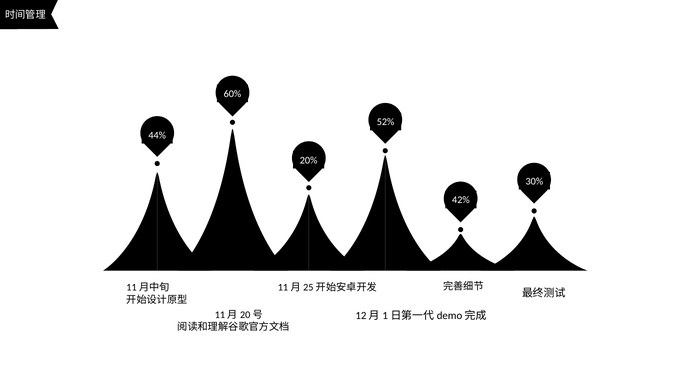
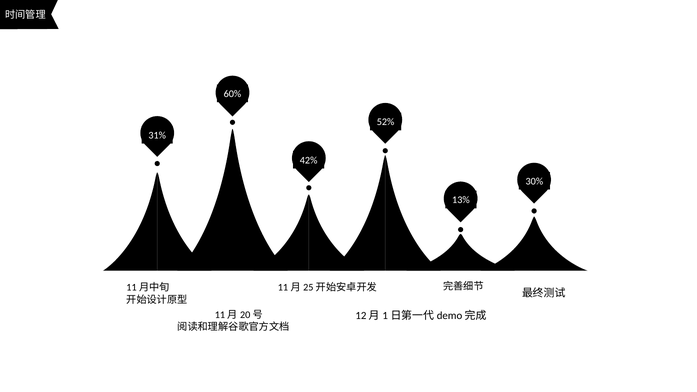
44%: 44% -> 31%
20%: 20% -> 42%
42%: 42% -> 13%
